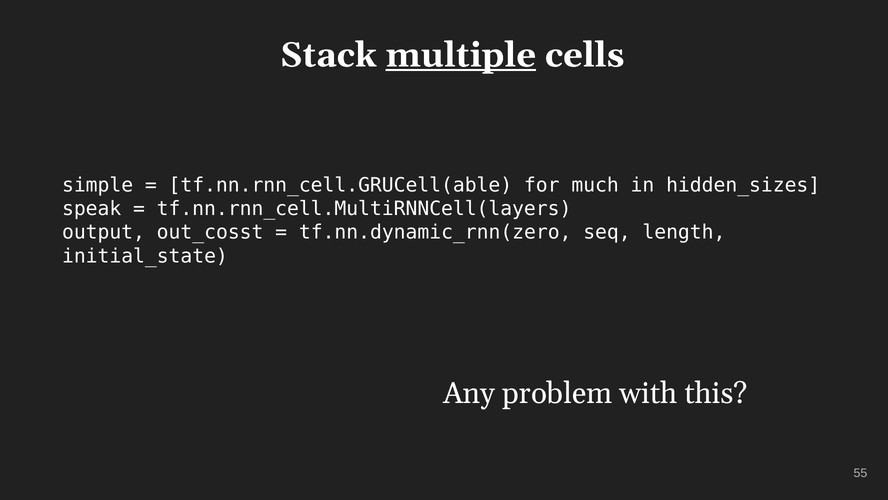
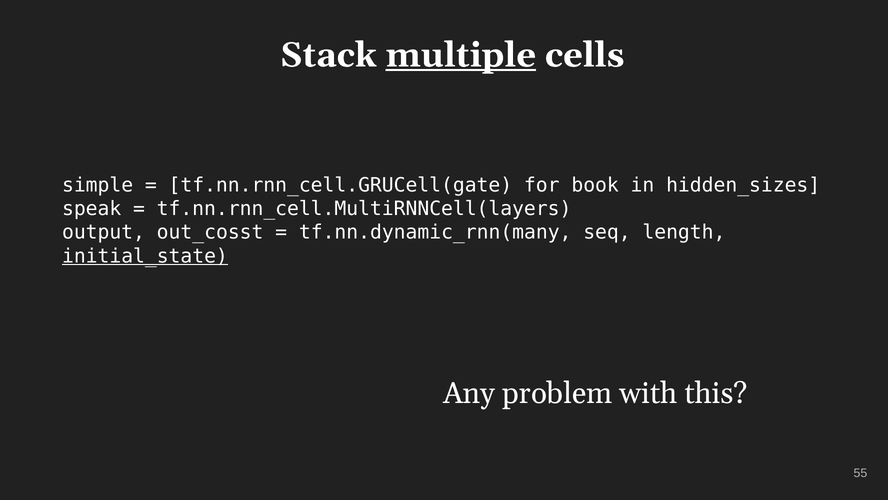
tf.nn.rnn_cell.GRUCell(able: tf.nn.rnn_cell.GRUCell(able -> tf.nn.rnn_cell.GRUCell(gate
much: much -> book
tf.nn.dynamic_rnn(zero: tf.nn.dynamic_rnn(zero -> tf.nn.dynamic_rnn(many
initial_state underline: none -> present
